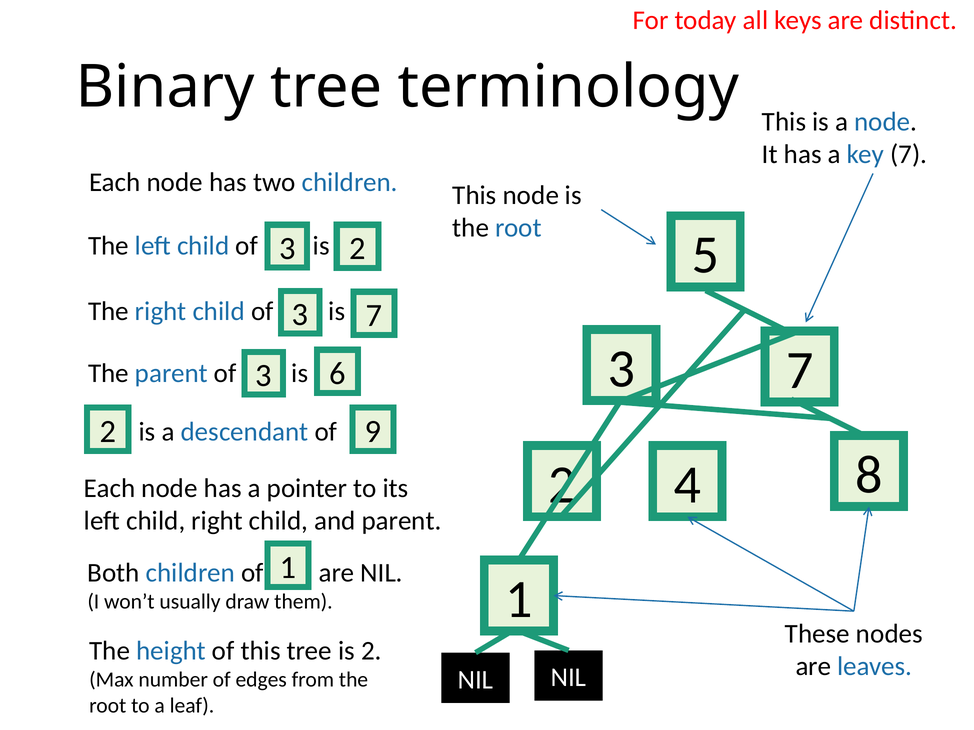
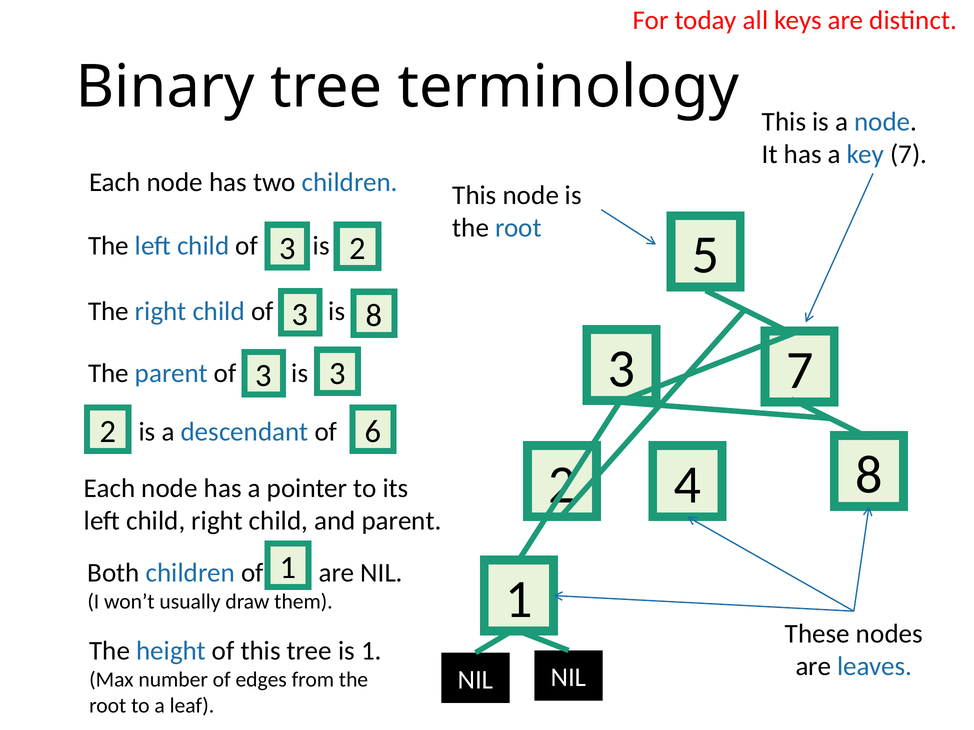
3 7: 7 -> 8
3 6: 6 -> 3
9: 9 -> 6
is 2: 2 -> 1
